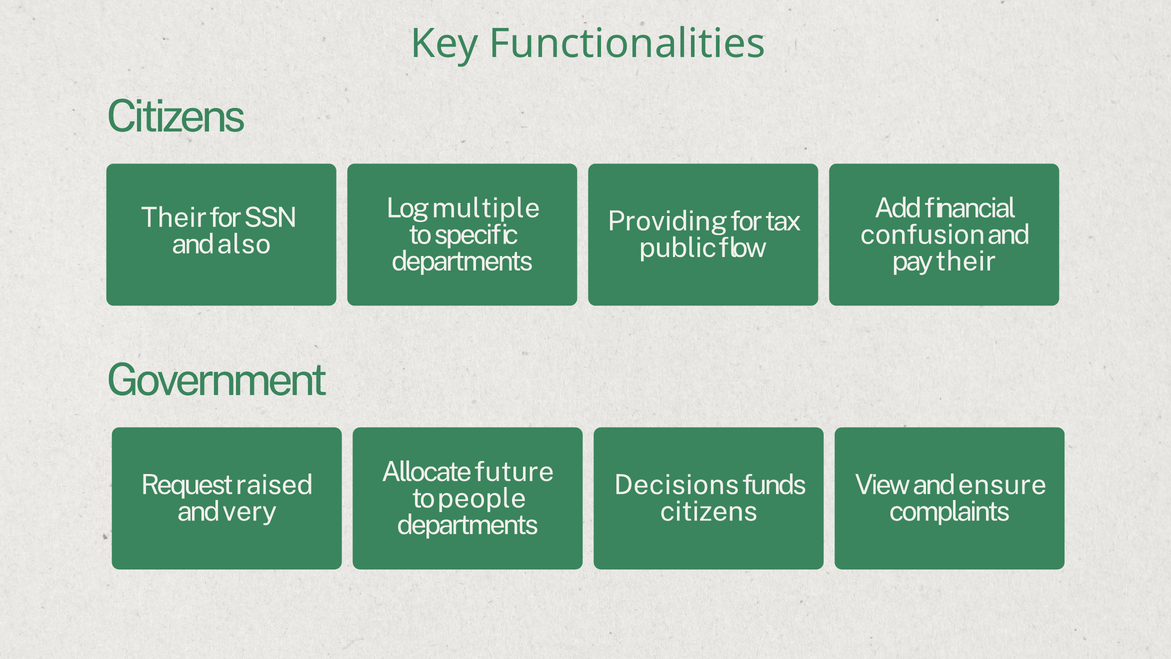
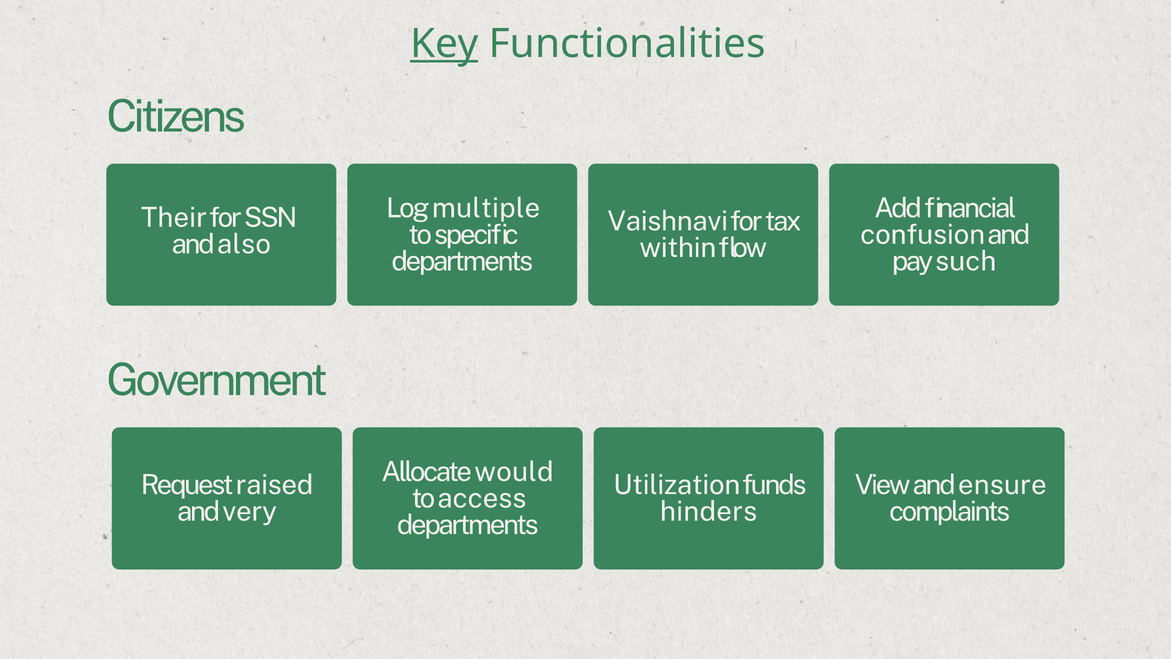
Key underline: none -> present
Providing: Providing -> Vaishnavi
public: public -> within
pay their: their -> such
future: future -> would
Decisions: Decisions -> Utilization
people: people -> access
citizens at (709, 511): citizens -> hinders
